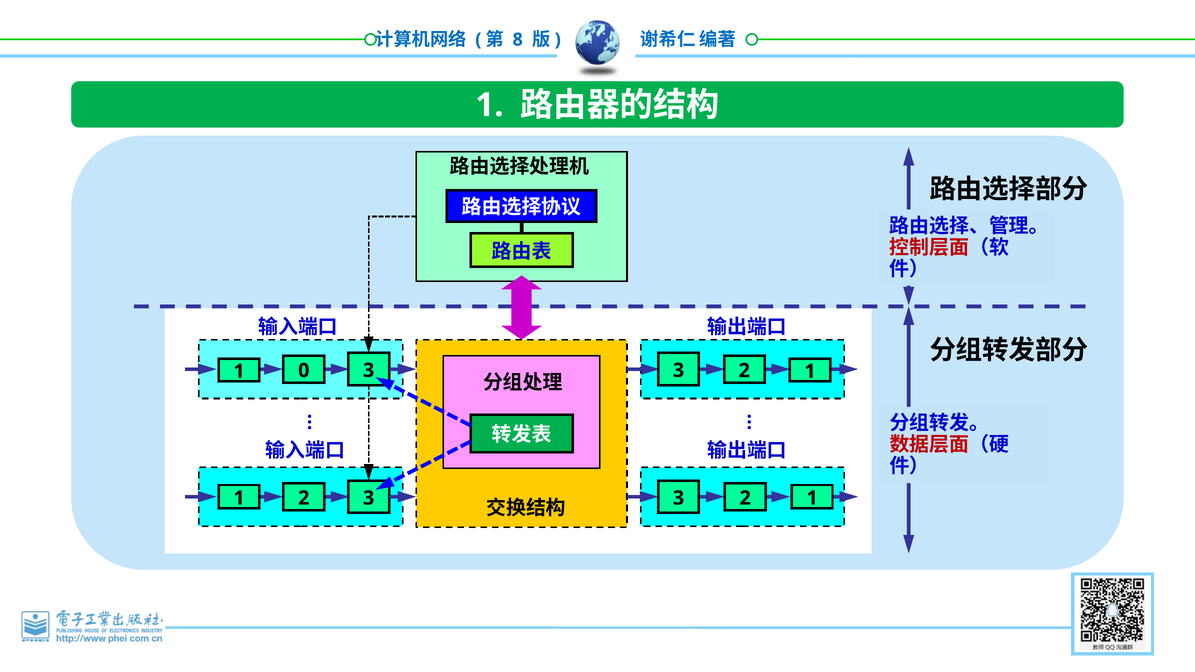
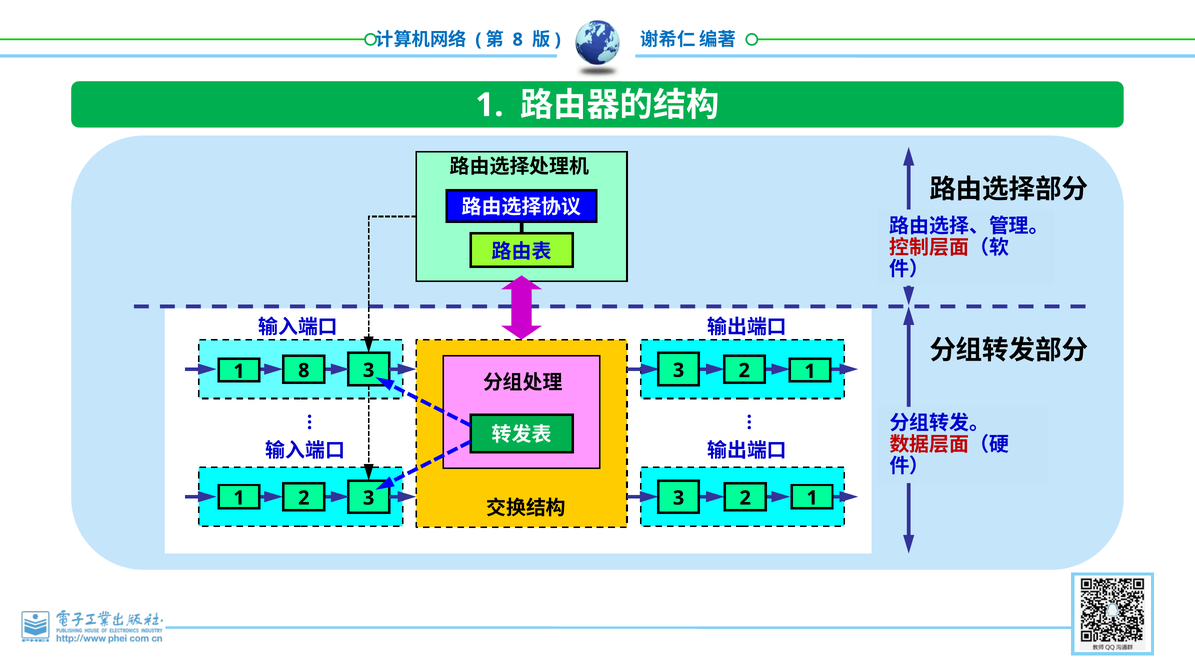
1 0: 0 -> 8
